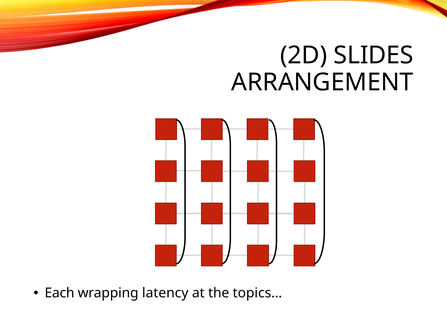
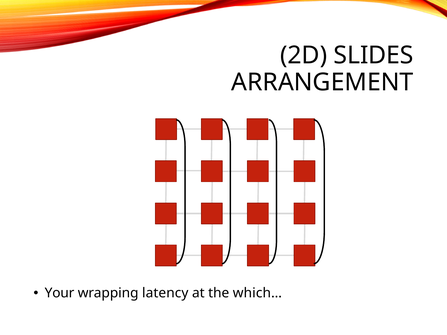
Each: Each -> Your
topics…: topics… -> which…
